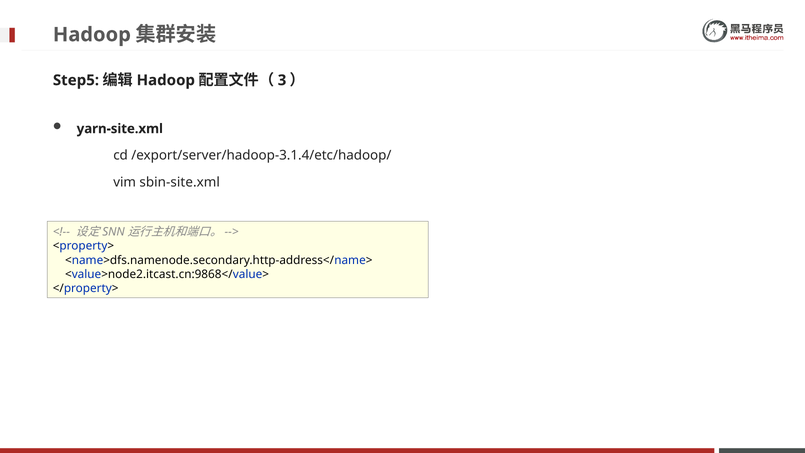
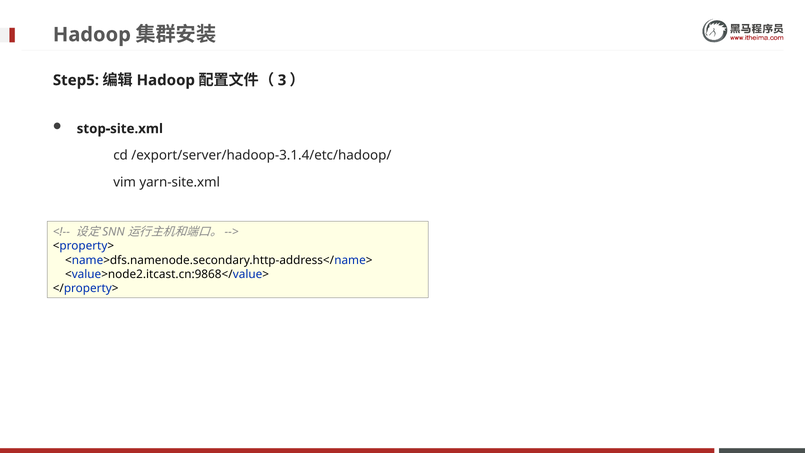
yarn-site.xml: yarn-site.xml -> stop-site.xml
sbin-site.xml: sbin-site.xml -> yarn-site.xml
